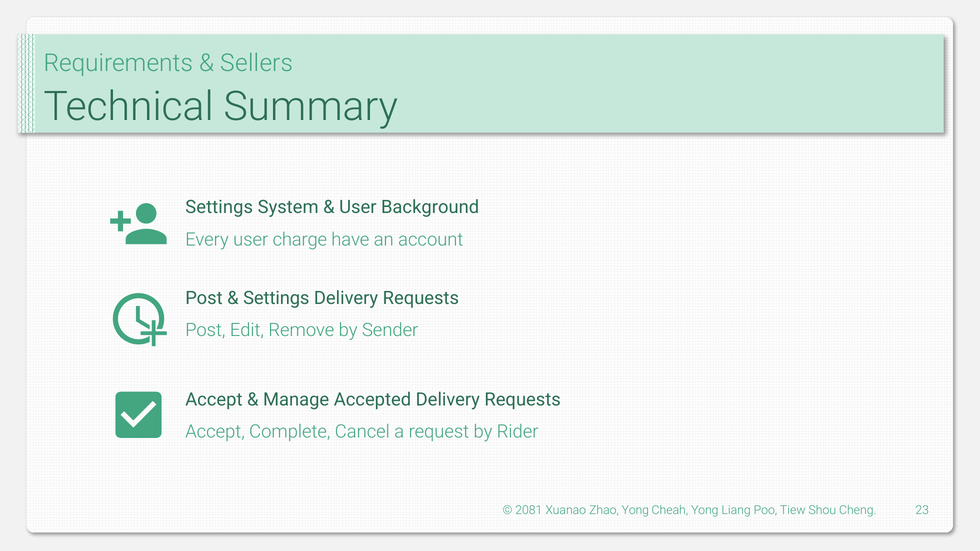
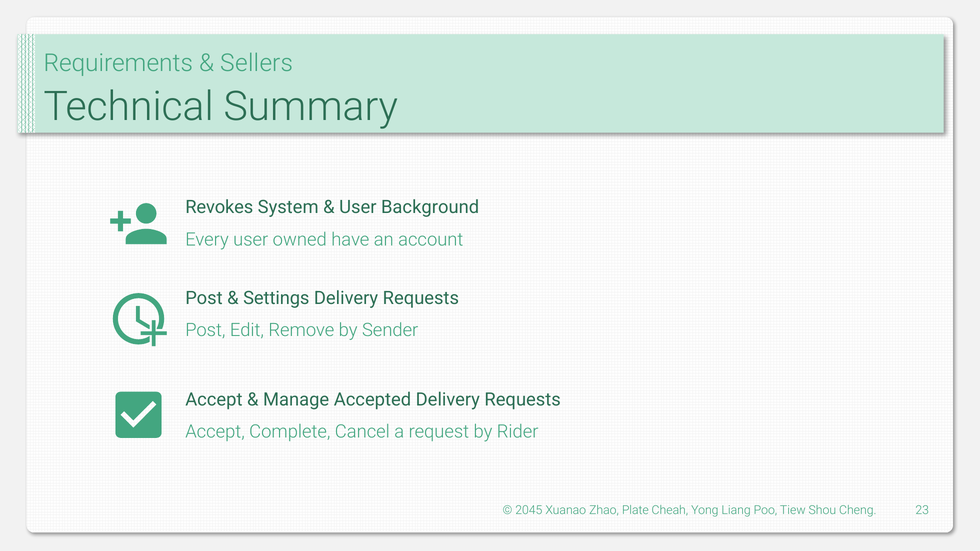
Settings at (219, 207): Settings -> Revokes
charge: charge -> owned
2081: 2081 -> 2045
Zhao Yong: Yong -> Plate
